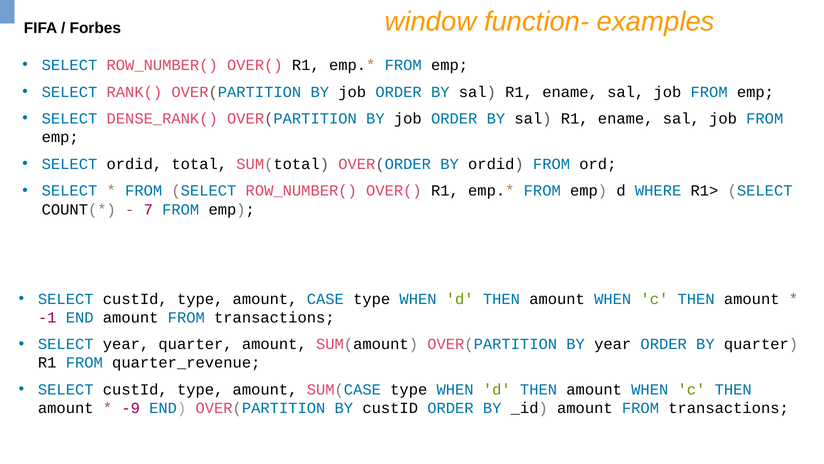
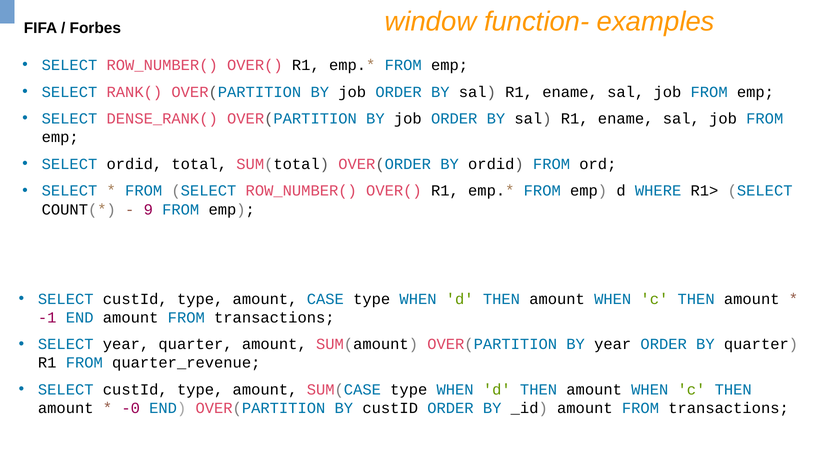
7: 7 -> 9
-9: -9 -> -0
